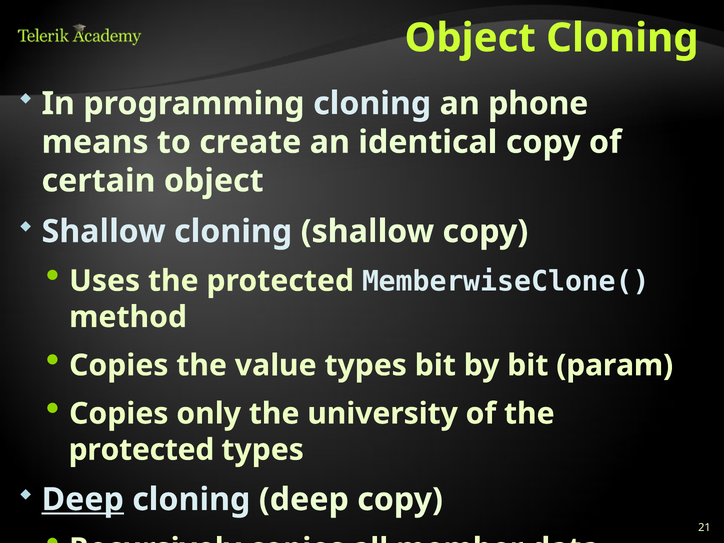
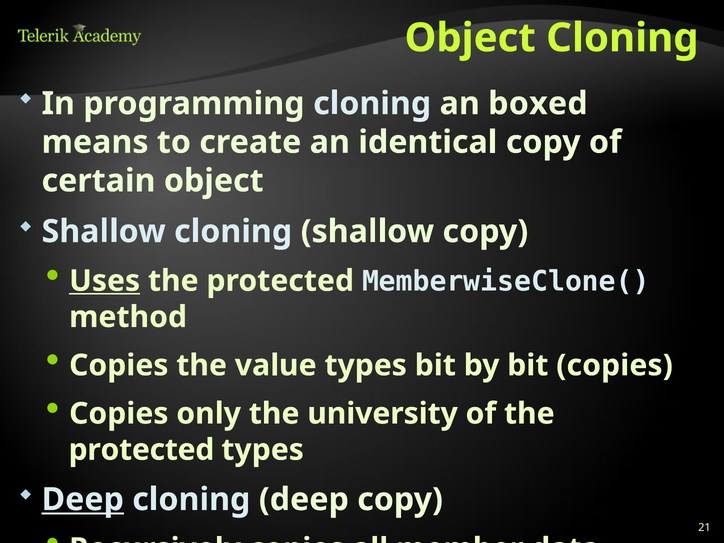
phone: phone -> boxed
Uses underline: none -> present
bit param: param -> copies
